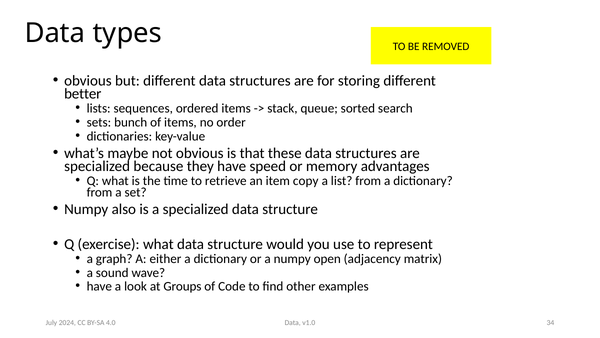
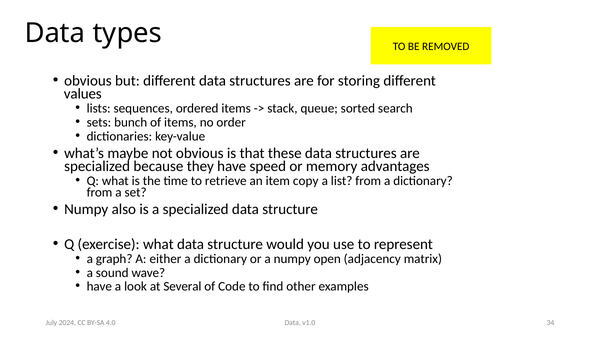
better: better -> values
Groups: Groups -> Several
